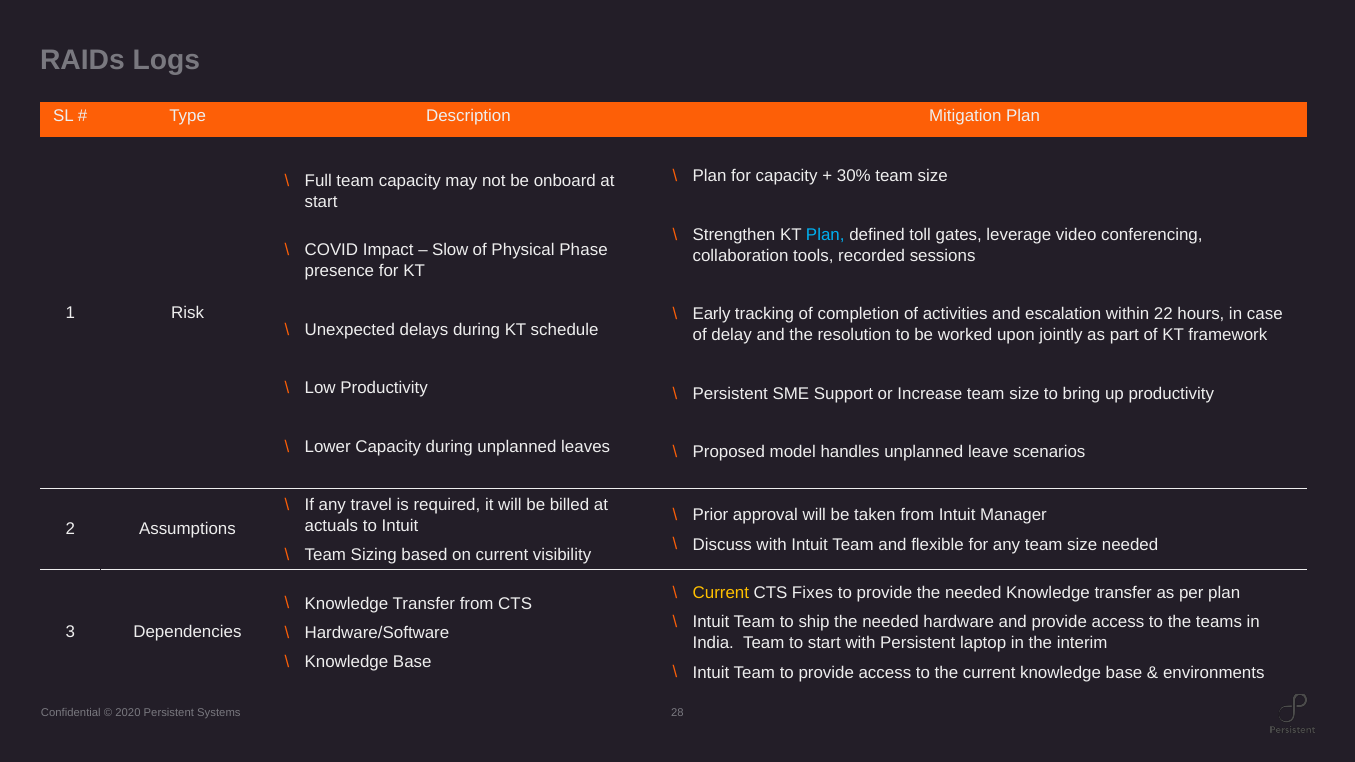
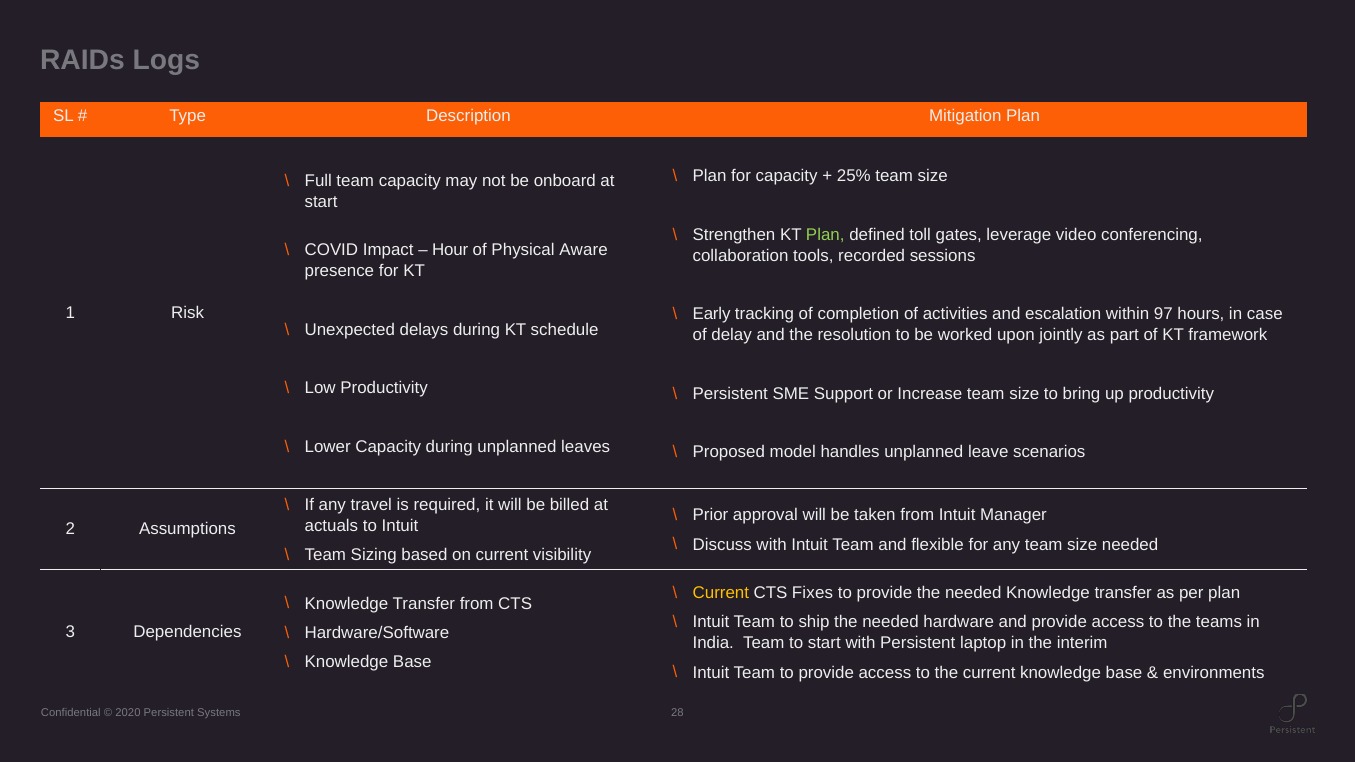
30%: 30% -> 25%
Plan at (825, 235) colour: light blue -> light green
Slow: Slow -> Hour
Phase: Phase -> Aware
22: 22 -> 97
